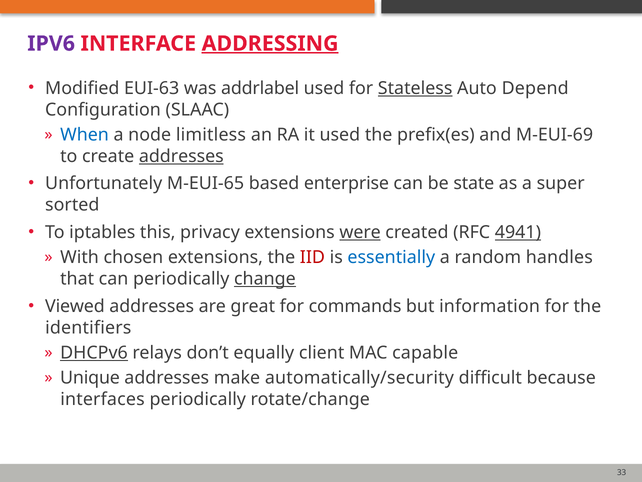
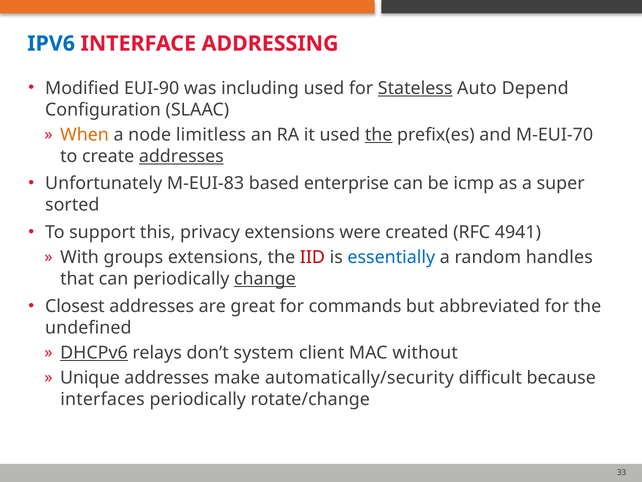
IPV6 colour: purple -> blue
ADDRESSING underline: present -> none
EUI-63: EUI-63 -> EUI-90
addrlabel: addrlabel -> including
When colour: blue -> orange
the at (379, 135) underline: none -> present
M-EUI-69: M-EUI-69 -> M-EUI-70
M-EUI-65: M-EUI-65 -> M-EUI-83
state: state -> icmp
iptables: iptables -> support
were underline: present -> none
4941 underline: present -> none
chosen: chosen -> groups
Viewed: Viewed -> Closest
information: information -> abbreviated
identifiers: identifiers -> undefined
equally: equally -> system
capable: capable -> without
